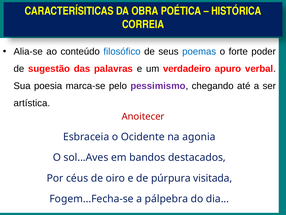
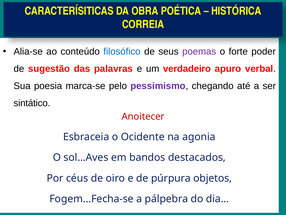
poemas colour: blue -> purple
artística: artística -> sintático
visitada: visitada -> objetos
